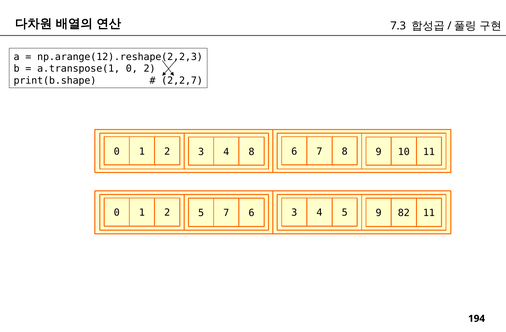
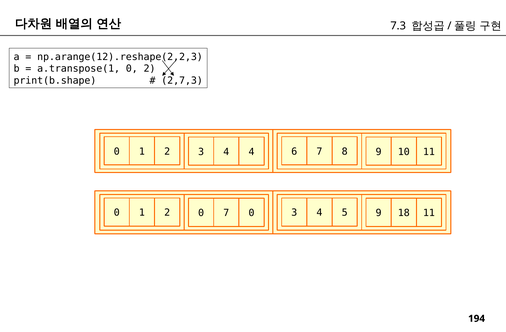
2,2,7: 2,2,7 -> 2,7,3
4 8: 8 -> 4
2 5: 5 -> 0
7 6: 6 -> 0
82: 82 -> 18
